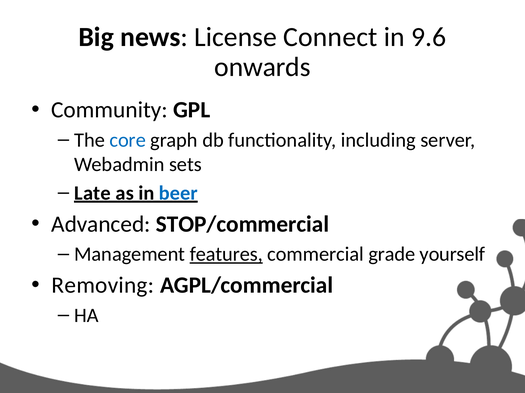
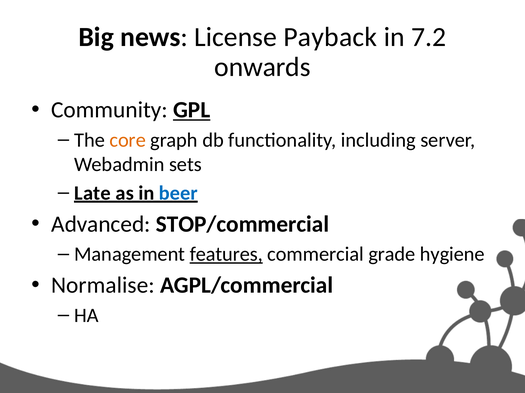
Connect: Connect -> Payback
9.6: 9.6 -> 7.2
GPL underline: none -> present
core colour: blue -> orange
yourself: yourself -> hygiene
Removing: Removing -> Normalise
